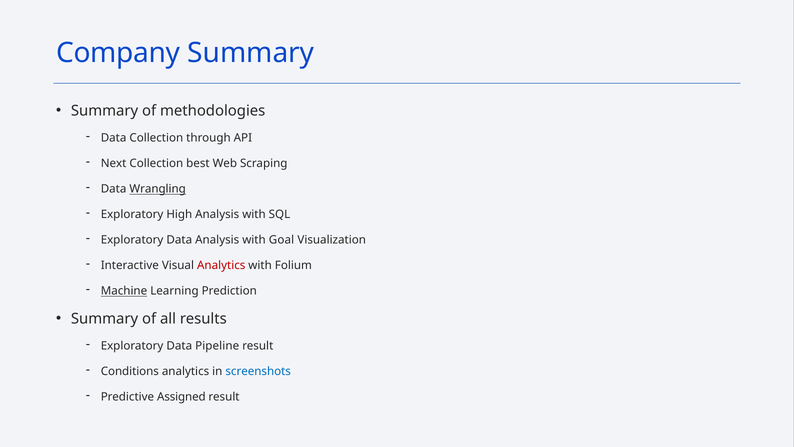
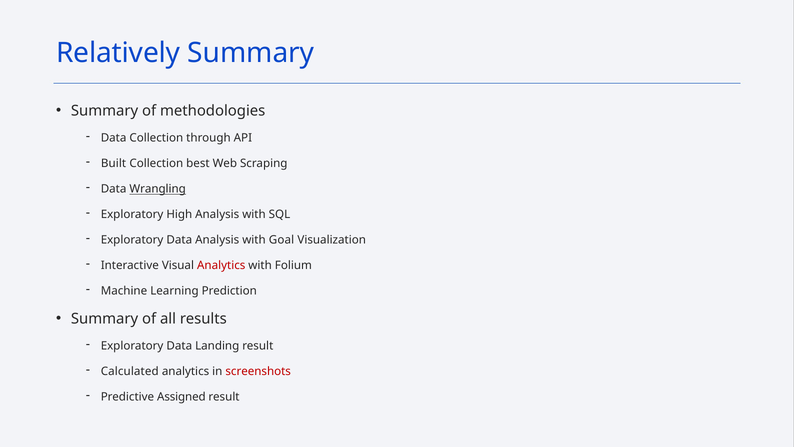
Company: Company -> Relatively
Next: Next -> Built
Machine underline: present -> none
Pipeline: Pipeline -> Landing
Conditions: Conditions -> Calculated
screenshots colour: blue -> red
